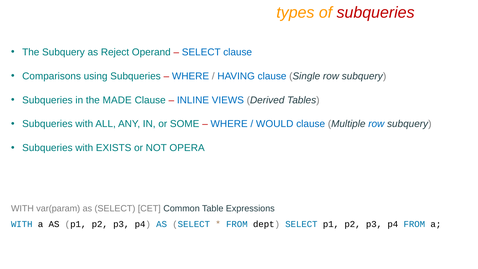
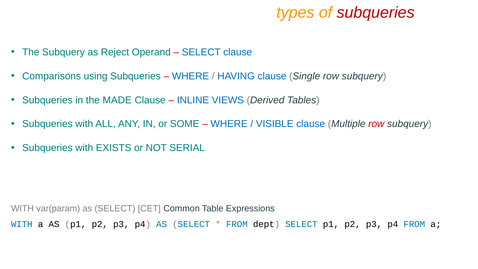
WOULD: WOULD -> VISIBLE
row at (376, 124) colour: blue -> red
OPERA: OPERA -> SERIAL
